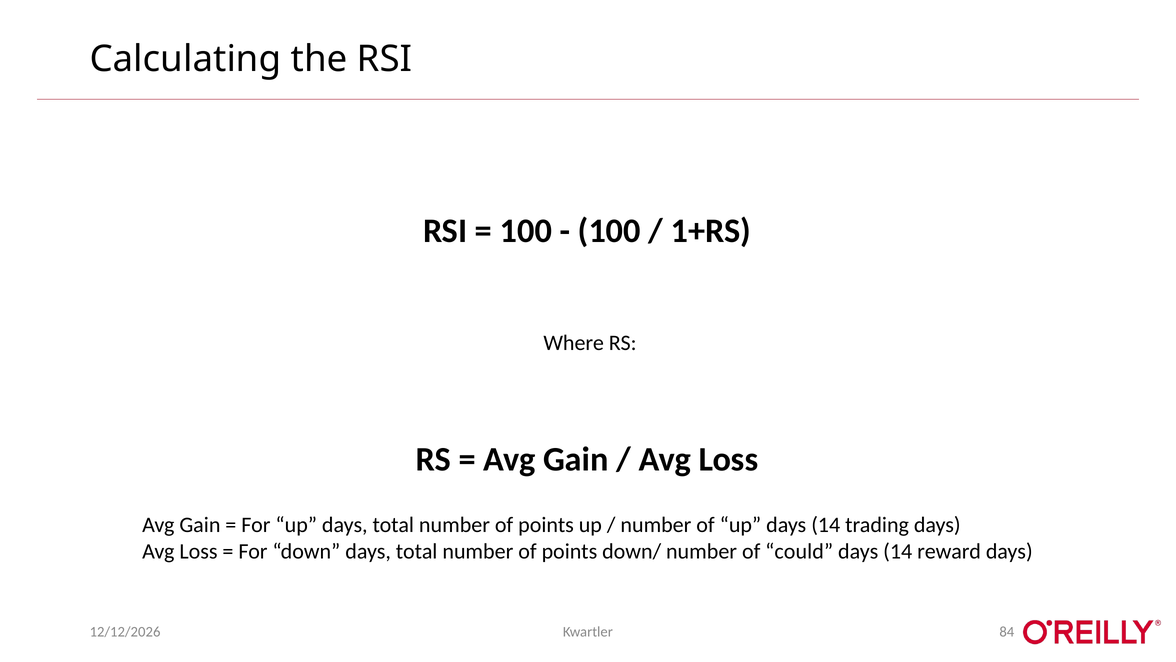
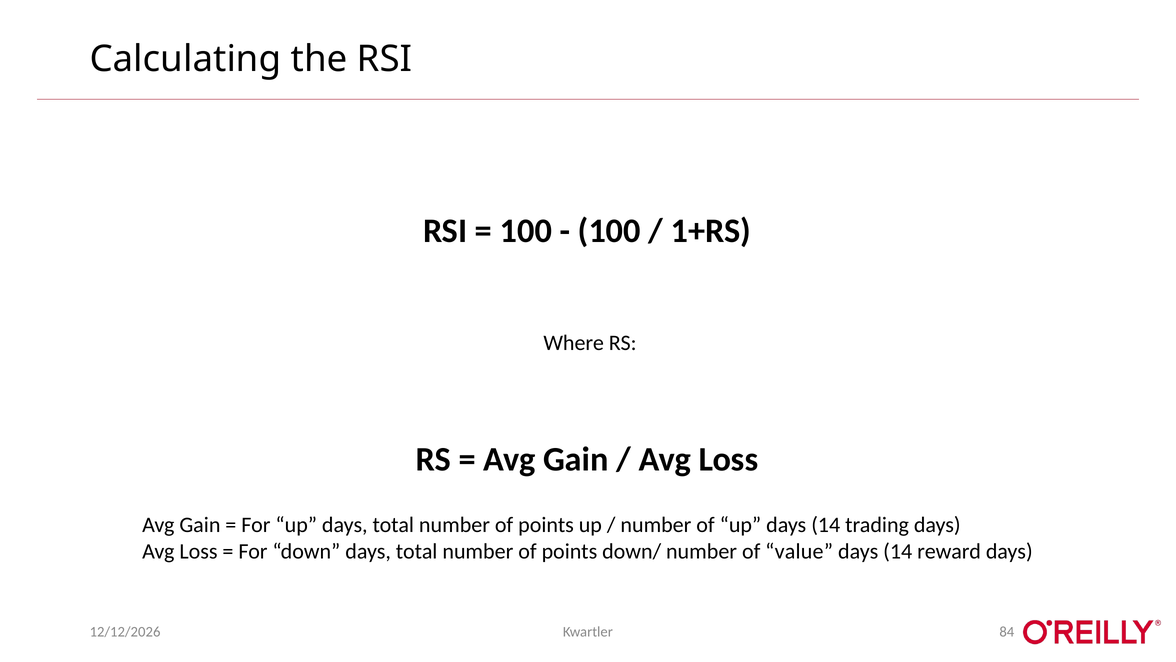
could: could -> value
